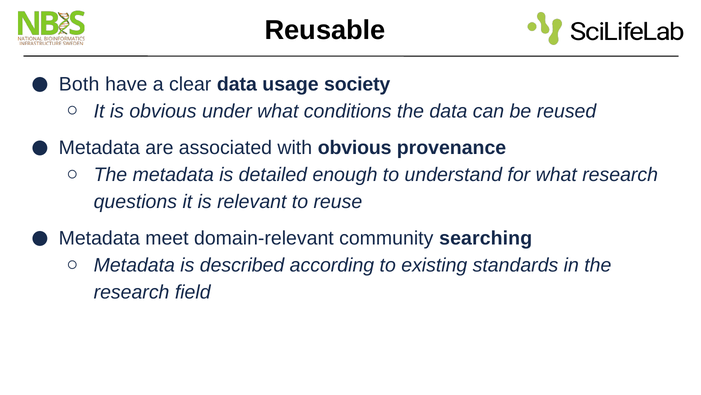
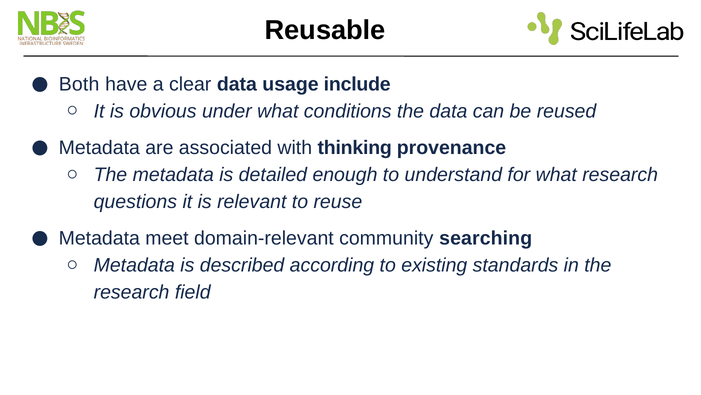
society: society -> include
with obvious: obvious -> thinking
